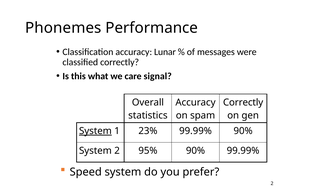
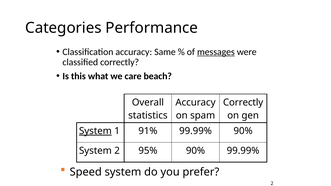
Phonemes: Phonemes -> Categories
Lunar: Lunar -> Same
messages underline: none -> present
signal: signal -> beach
23%: 23% -> 91%
